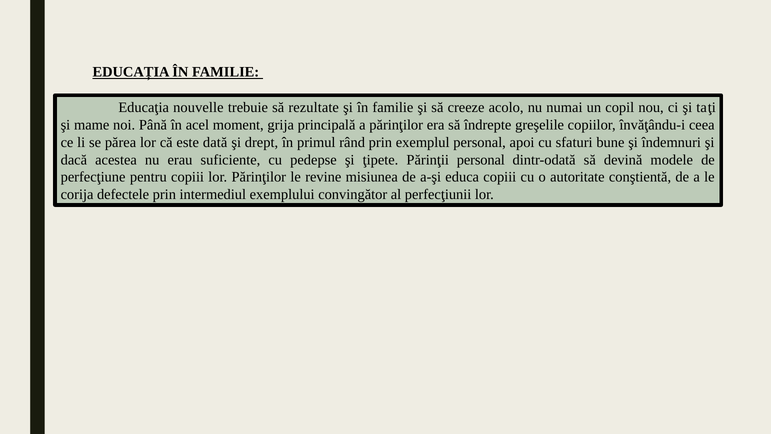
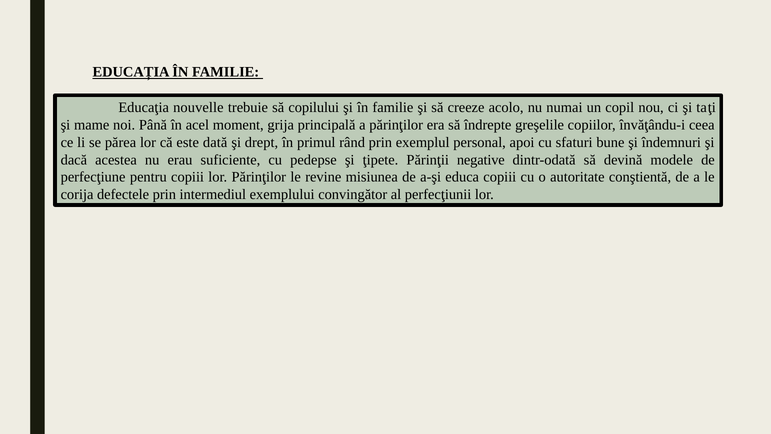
rezultate: rezultate -> copilului
Părinţii personal: personal -> negative
